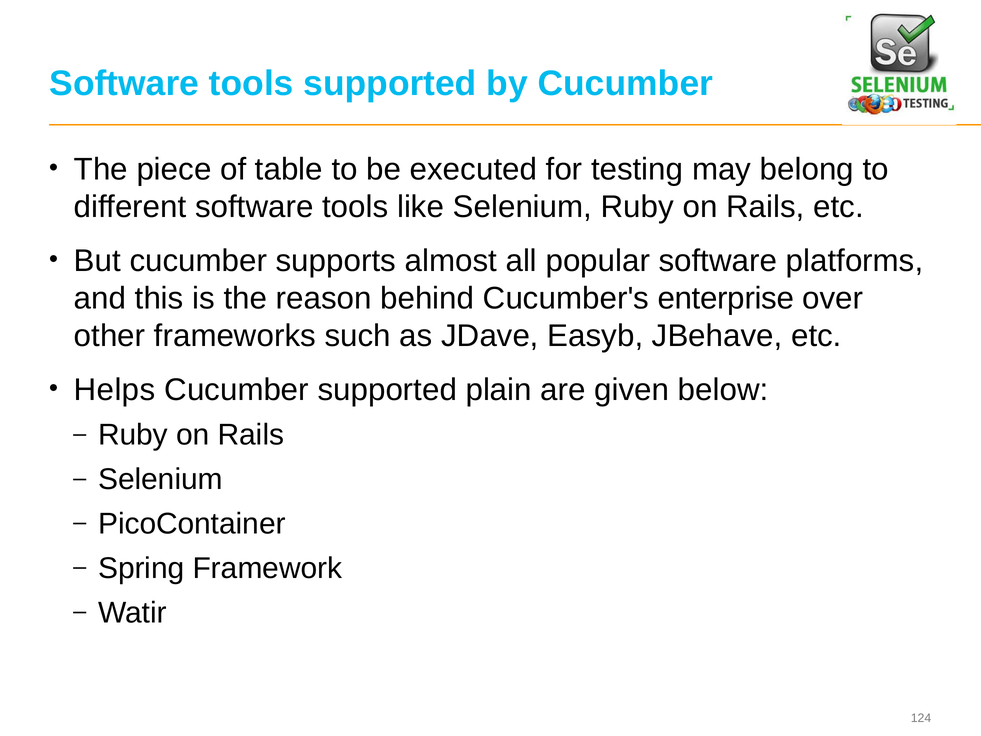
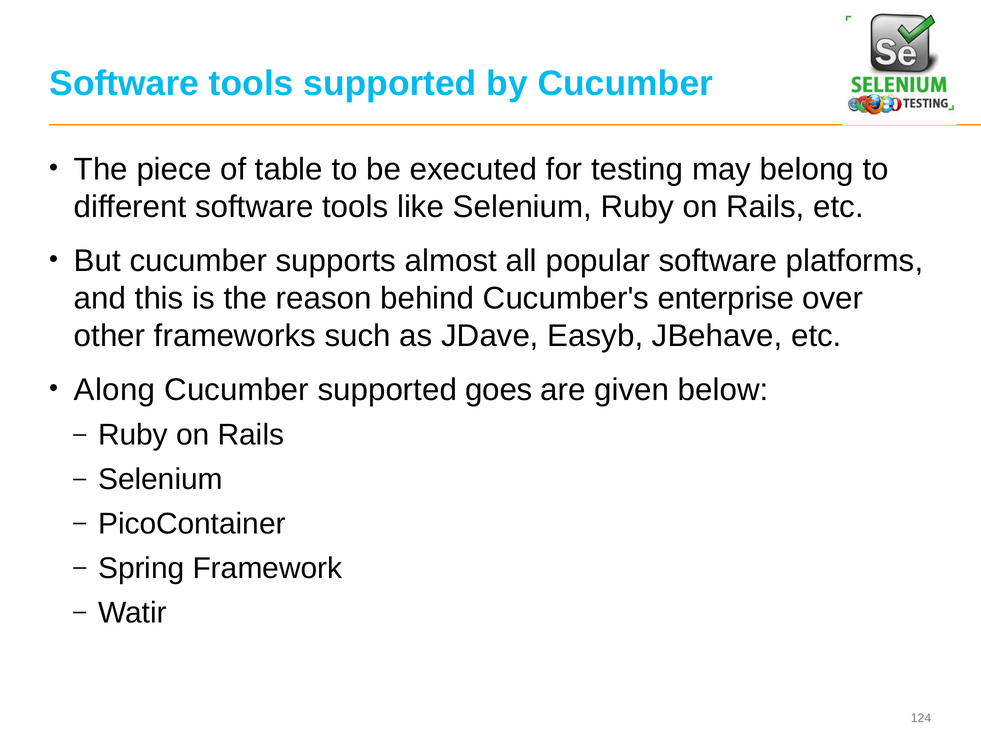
Helps: Helps -> Along
plain: plain -> goes
